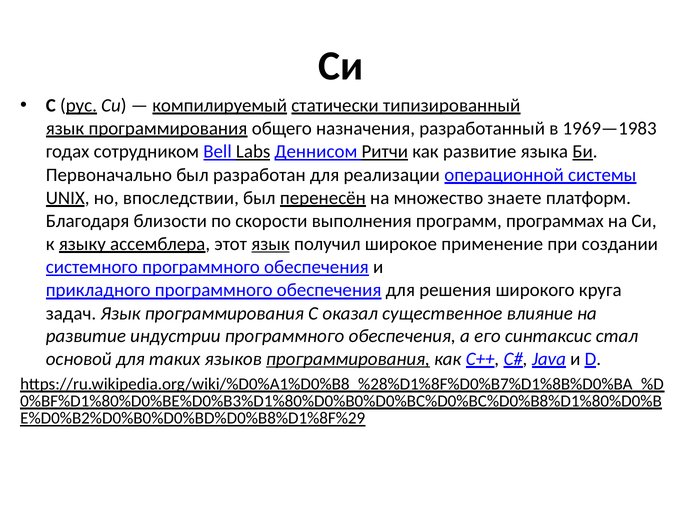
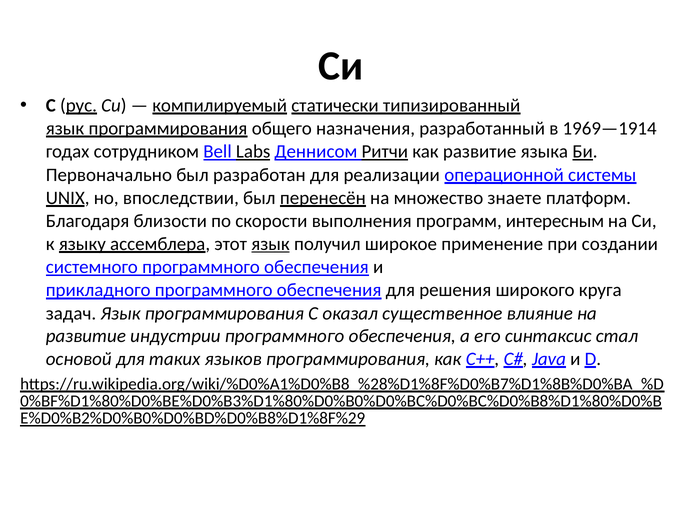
1969—1983: 1969—1983 -> 1969—1914
программах: программах -> интересным
программирования at (348, 359) underline: present -> none
